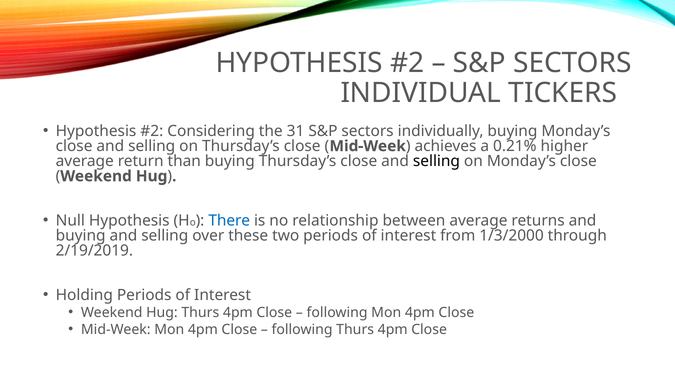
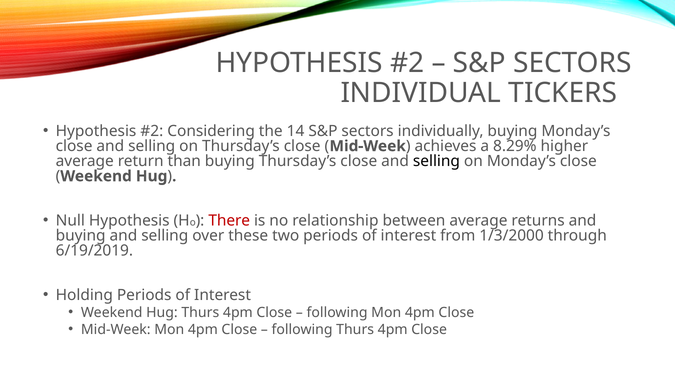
31: 31 -> 14
0.21%: 0.21% -> 8.29%
There colour: blue -> red
2/19/2019: 2/19/2019 -> 6/19/2019
